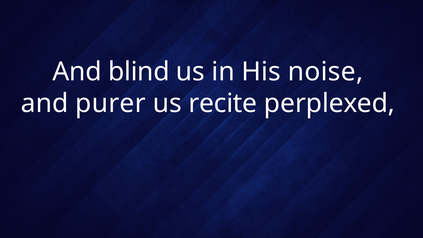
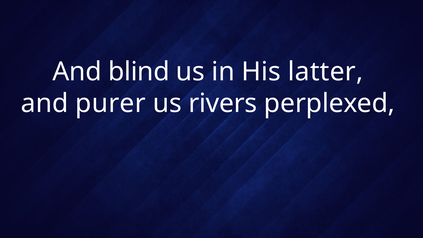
noise: noise -> latter
recite: recite -> rivers
